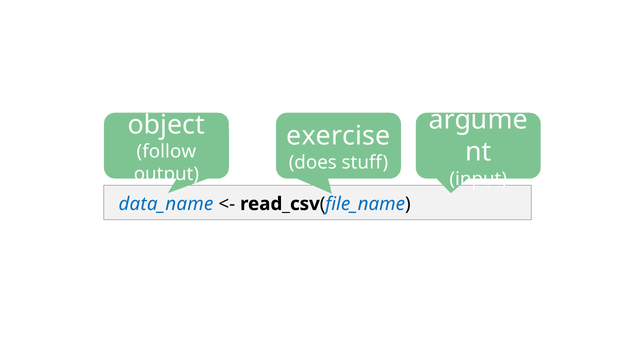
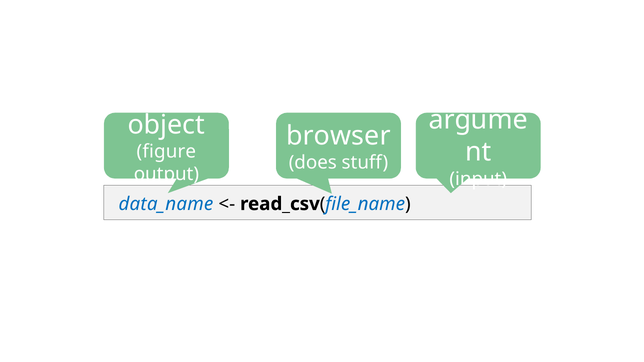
exercise: exercise -> browser
follow: follow -> figure
